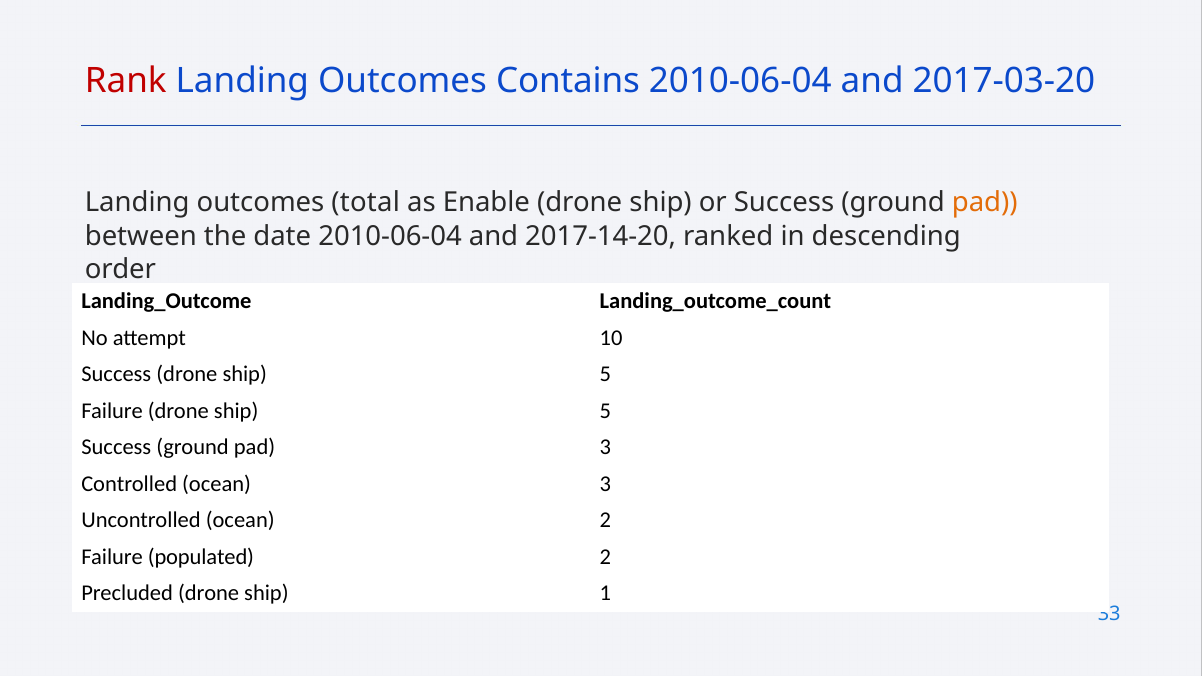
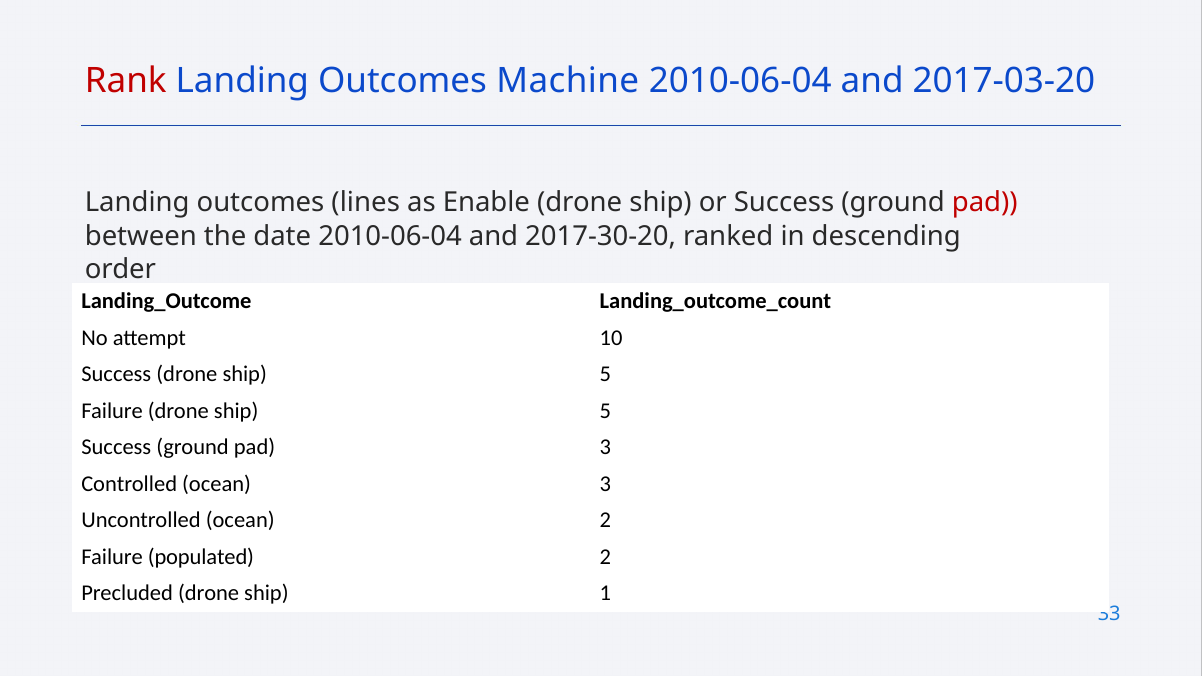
Contains: Contains -> Machine
total: total -> lines
pad at (985, 203) colour: orange -> red
2017-14-20: 2017-14-20 -> 2017-30-20
